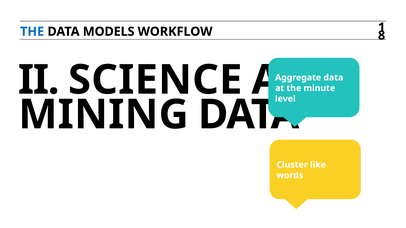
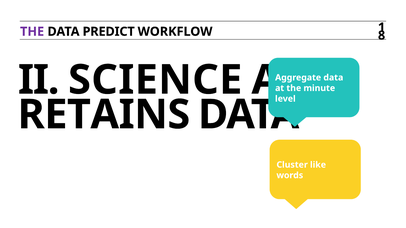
THE at (32, 32) colour: blue -> purple
MODELS: MODELS -> PREDICT
MINING: MINING -> RETAINS
